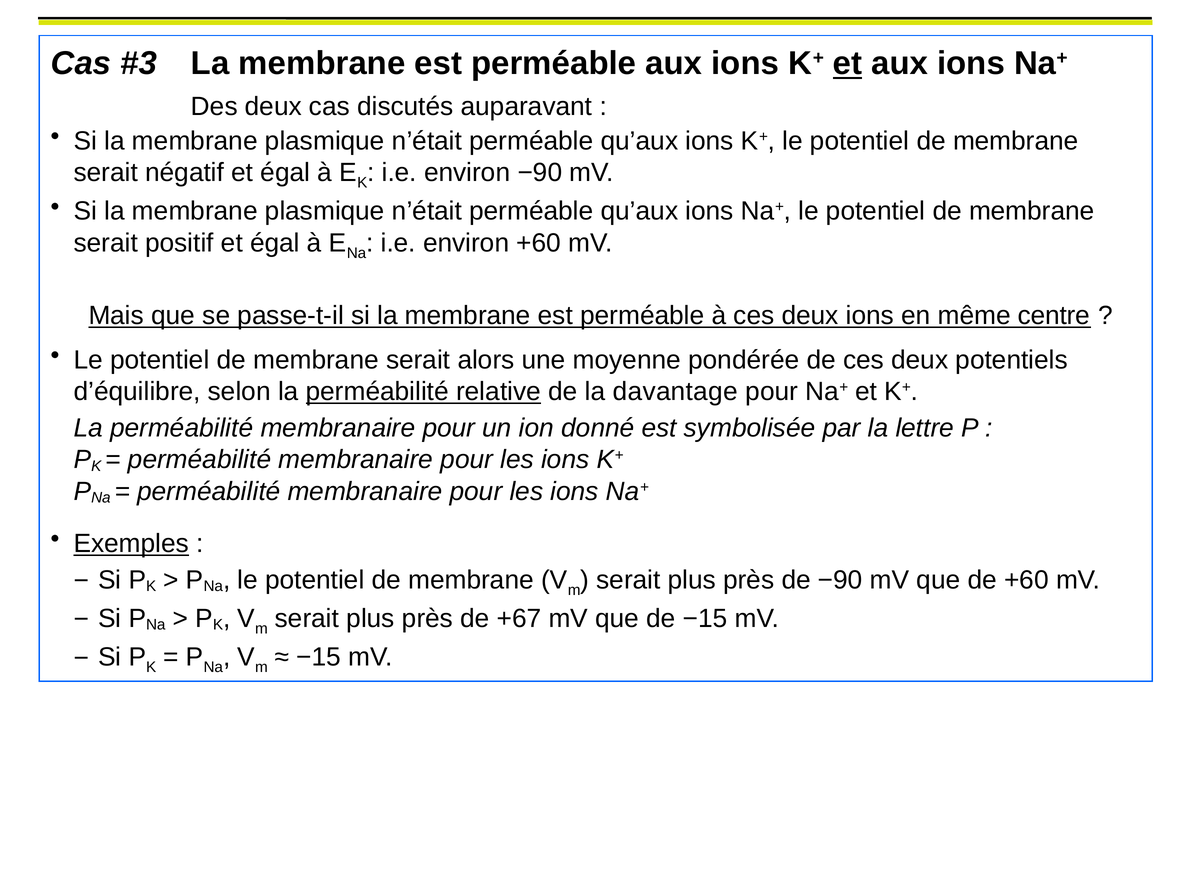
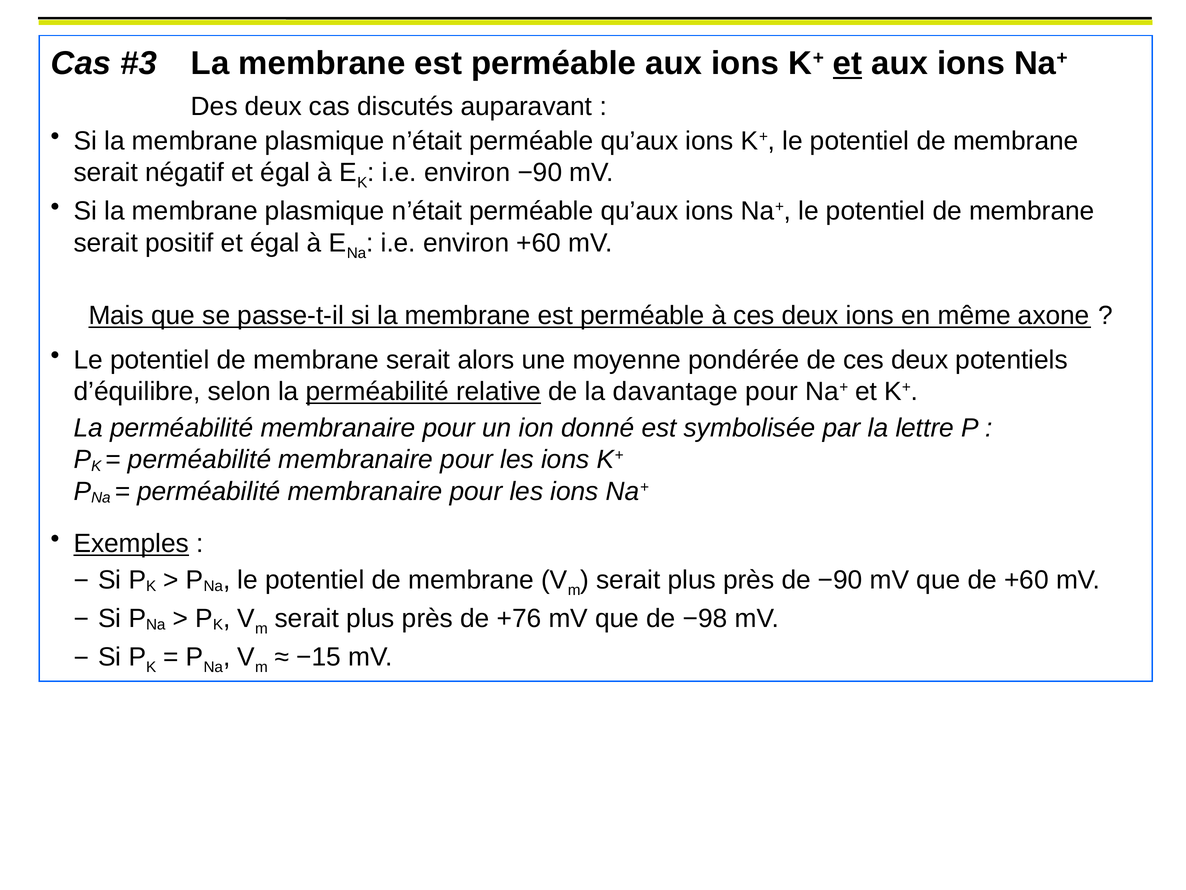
centre: centre -> axone
+67: +67 -> +76
de −15: −15 -> −98
